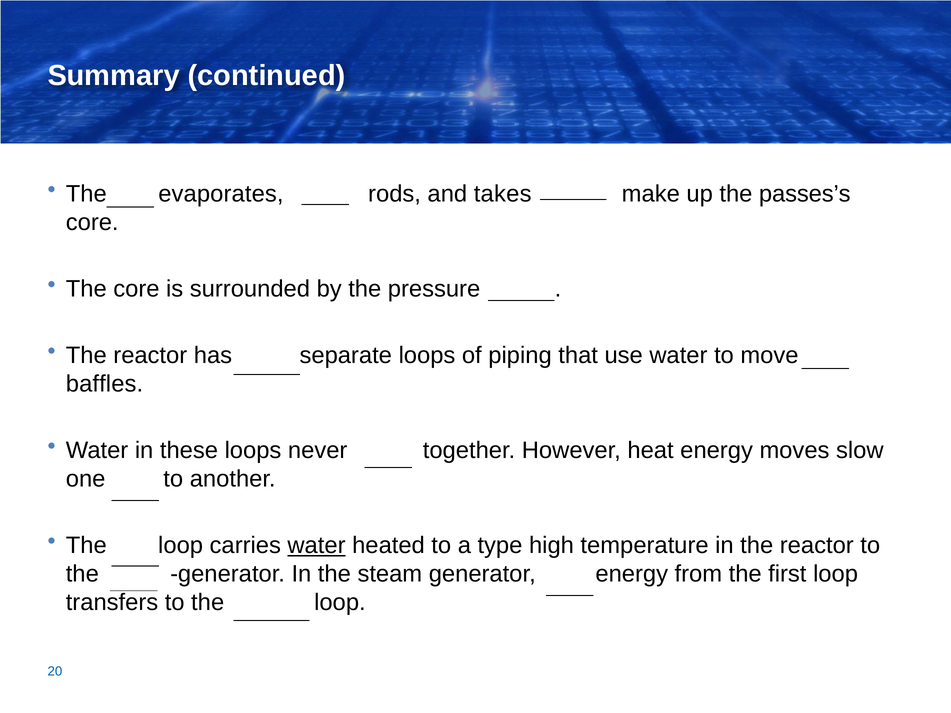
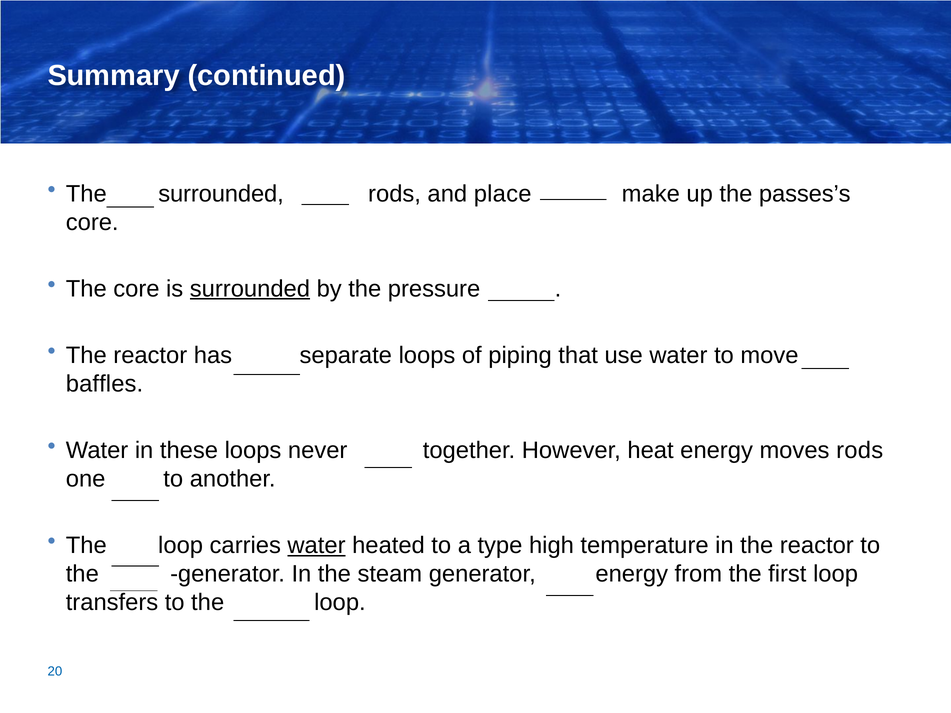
fuel evaporates: evaporates -> surrounded
takes: takes -> place
surrounded at (250, 289) underline: none -> present
moves slow: slow -> rods
